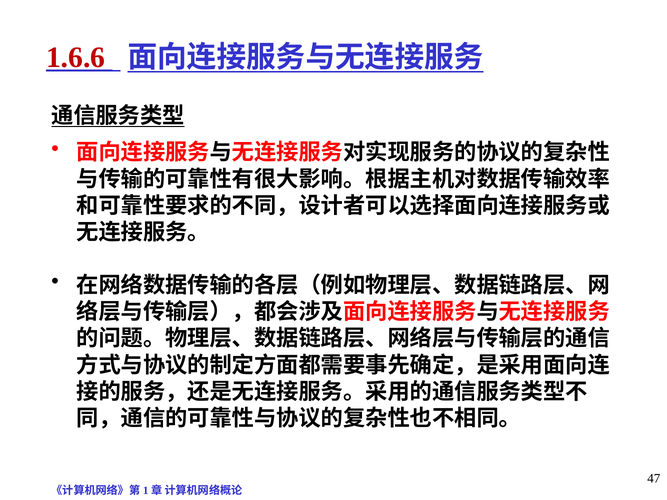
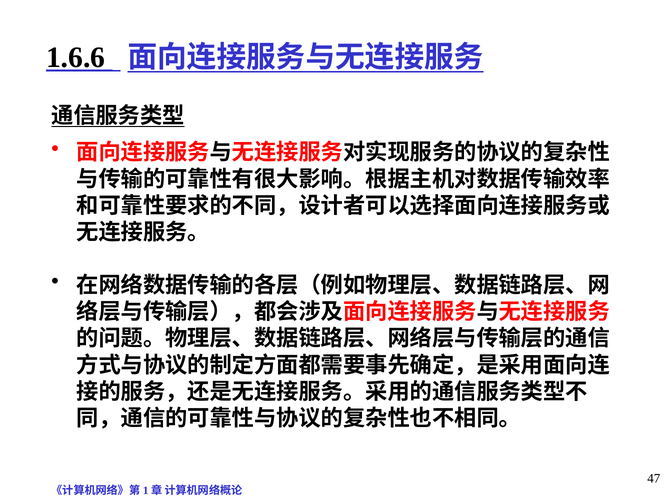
1.6.6 colour: red -> black
